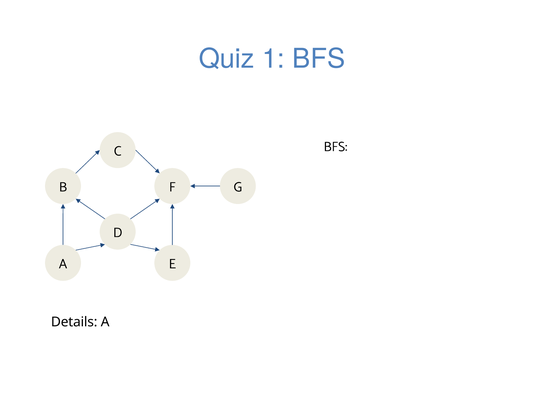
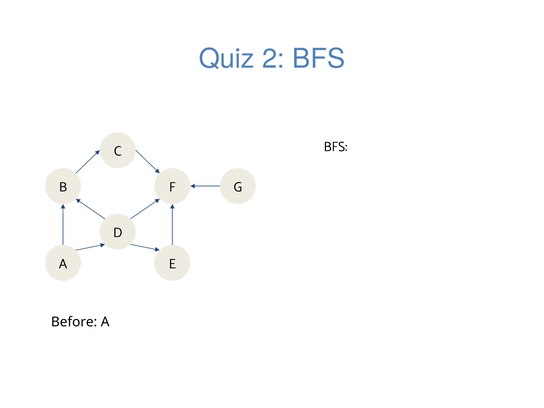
1: 1 -> 2
Details: Details -> Before
